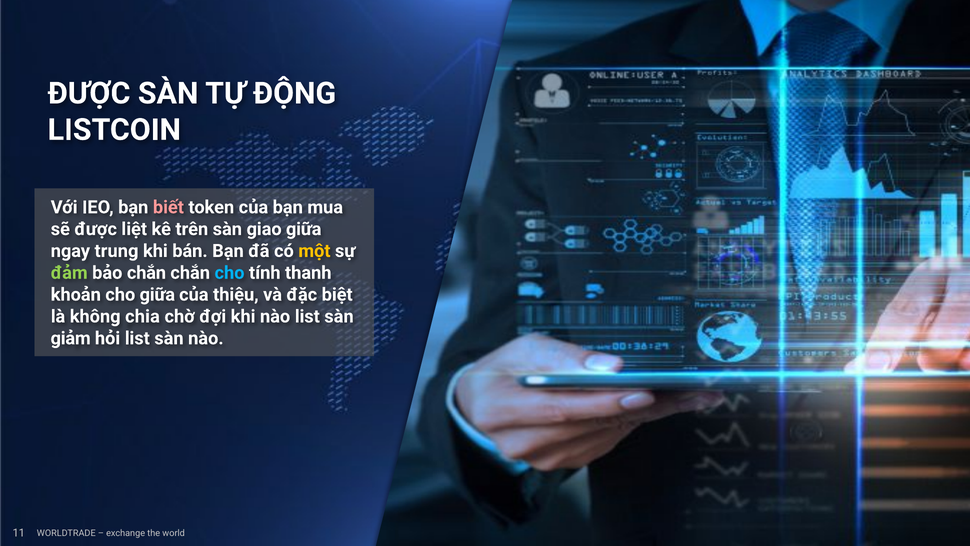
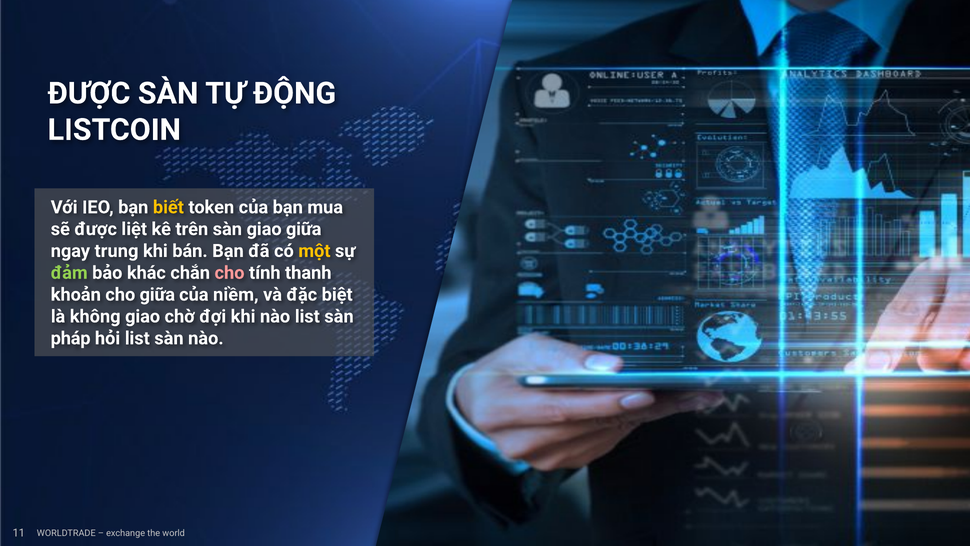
biết colour: pink -> yellow
bảo chắn: chắn -> khác
cho at (230, 273) colour: light blue -> pink
thiệu: thiệu -> niềm
không chia: chia -> giao
giảm: giảm -> pháp
